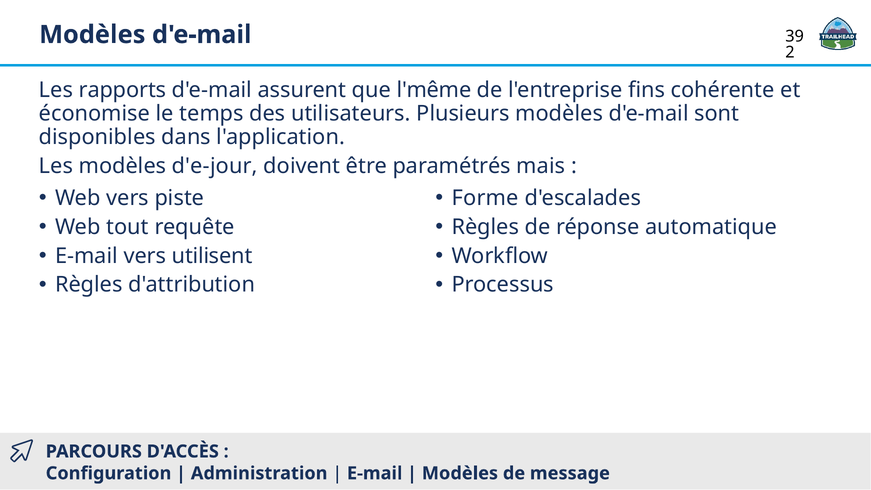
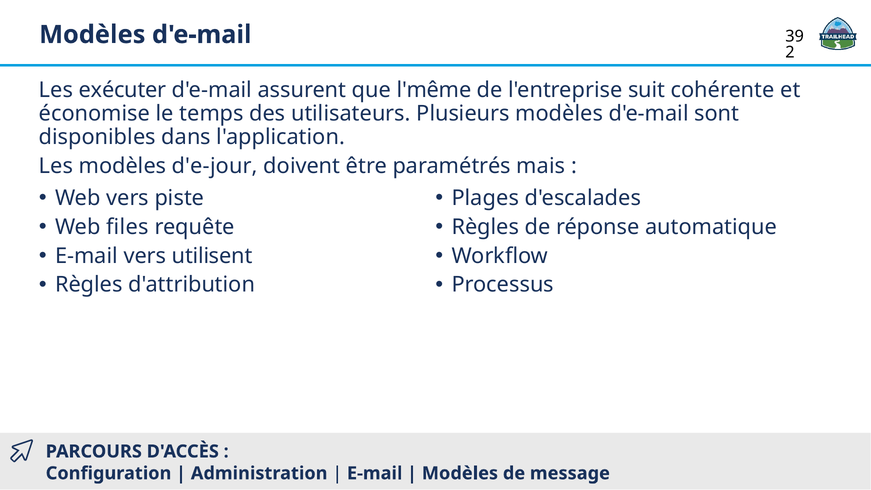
rapports: rapports -> exécuter
fins: fins -> suit
Forme: Forme -> Plages
tout: tout -> files
